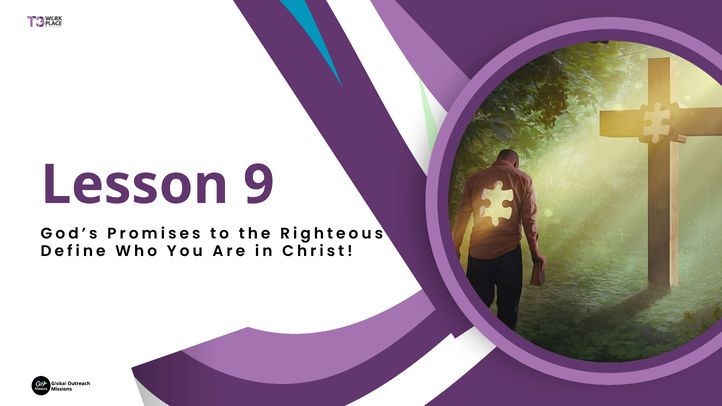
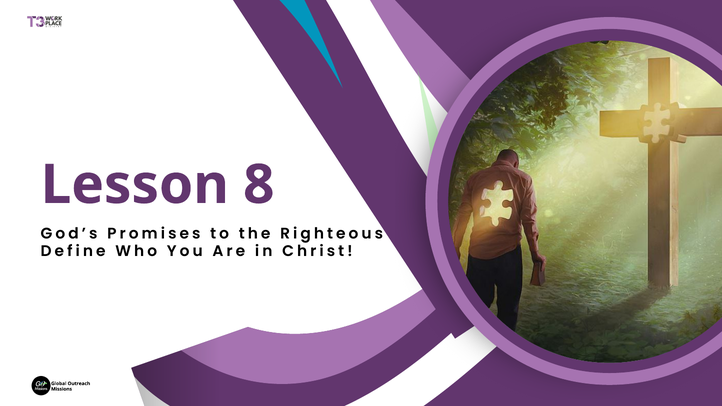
9: 9 -> 8
